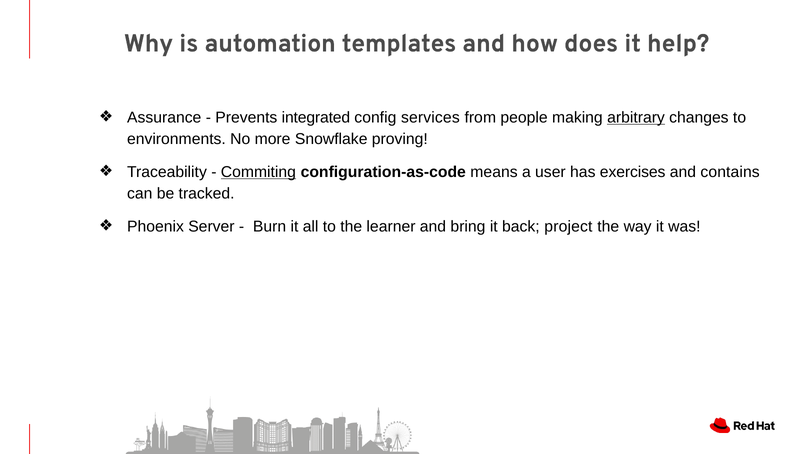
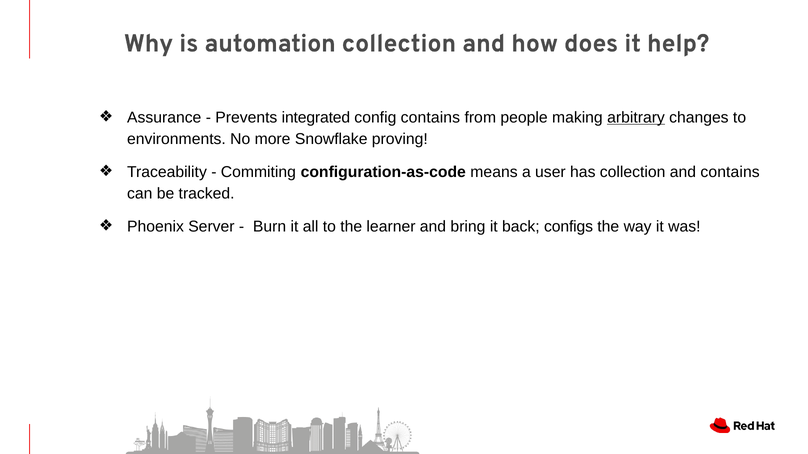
automation templates: templates -> collection
config services: services -> contains
Commiting underline: present -> none
has exercises: exercises -> collection
project: project -> configs
